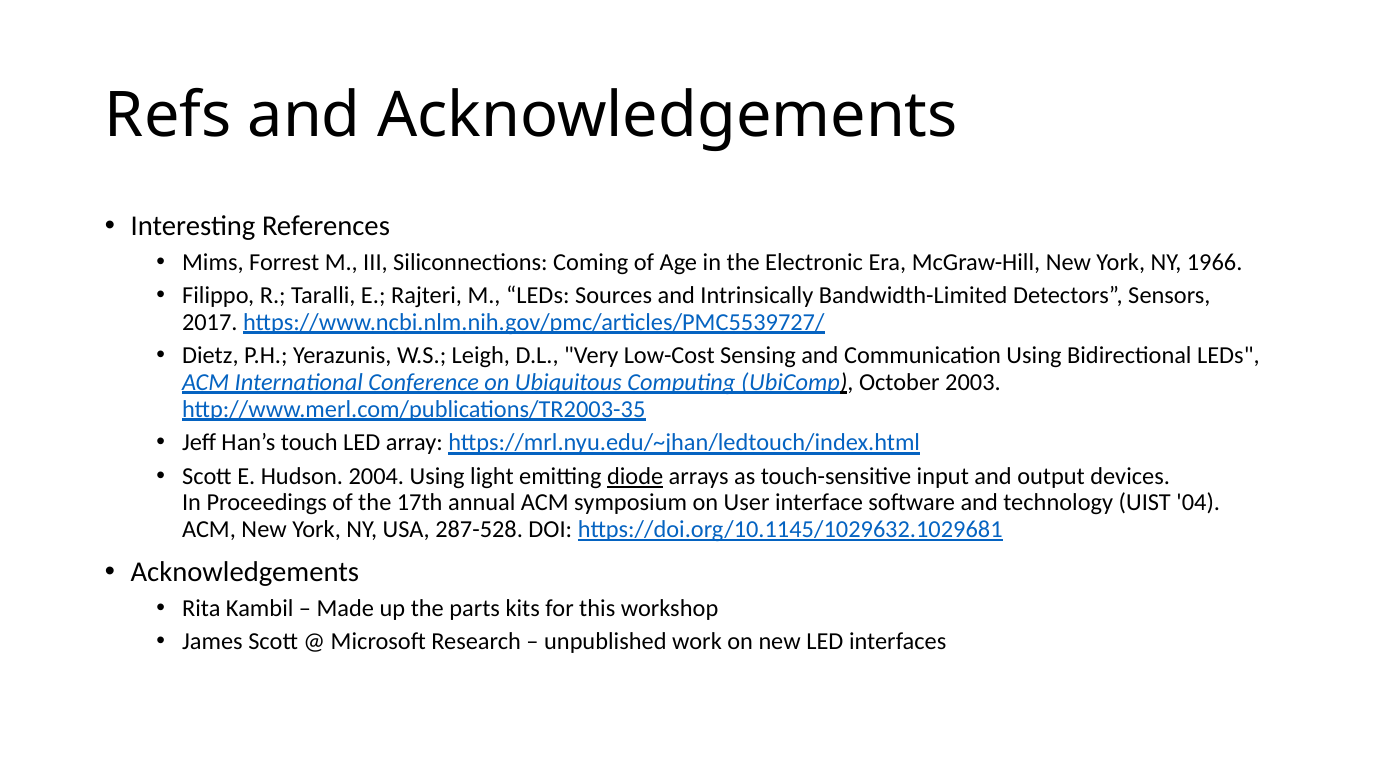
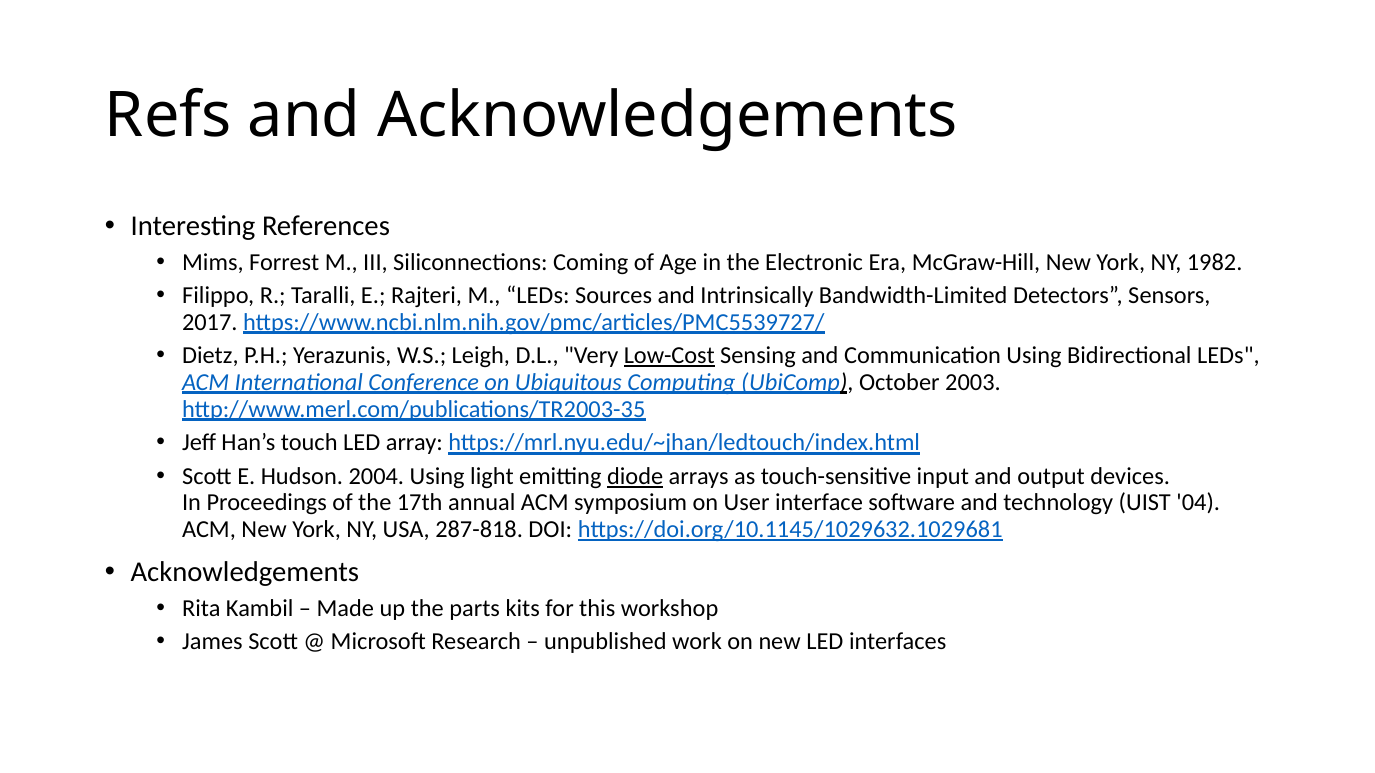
1966: 1966 -> 1982
Low-Cost underline: none -> present
287-528: 287-528 -> 287-818
